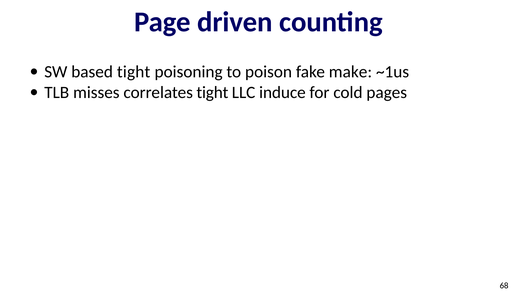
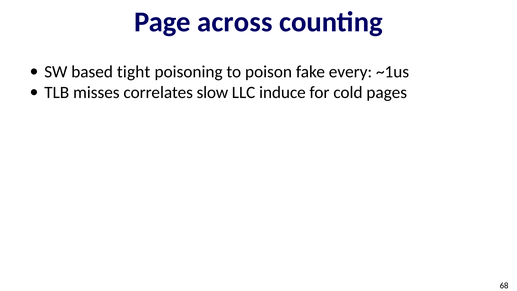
driven: driven -> across
make: make -> every
correlates tight: tight -> slow
